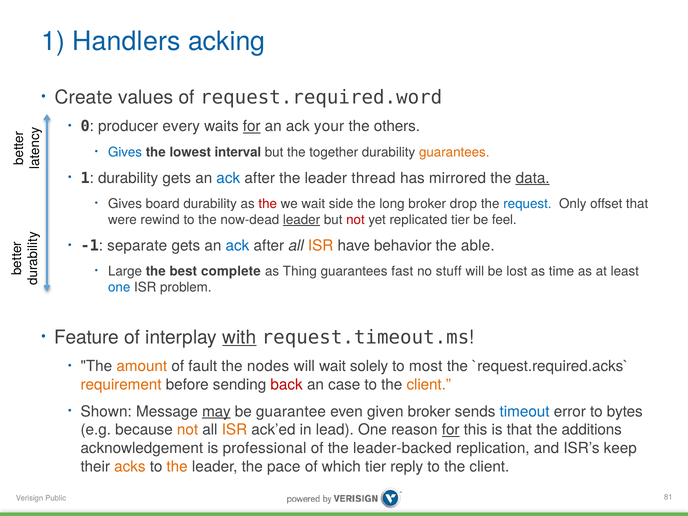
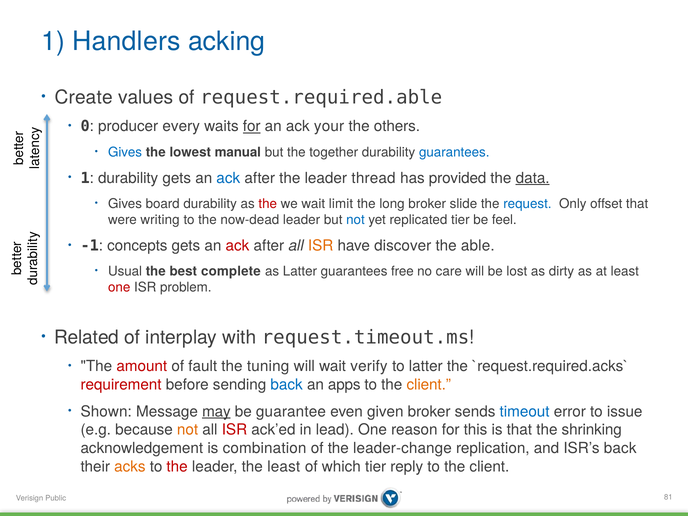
request.required.word: request.required.word -> request.required.able
interval: interval -> manual
guarantees at (454, 152) colour: orange -> blue
mirrored: mirrored -> provided
side: side -> limit
drop: drop -> slide
rewind: rewind -> writing
leader at (302, 220) underline: present -> none
not at (355, 220) colour: red -> blue
separate: separate -> concepts
ack at (237, 246) colour: blue -> red
behavior: behavior -> discover
Large: Large -> Usual
as Thing: Thing -> Latter
fast: fast -> free
stuff: stuff -> care
time: time -> dirty
one at (119, 287) colour: blue -> red
Feature: Feature -> Related
with underline: present -> none
amount colour: orange -> red
nodes: nodes -> tuning
solely: solely -> verify
to most: most -> latter
requirement colour: orange -> red
back at (287, 385) colour: red -> blue
case: case -> apps
bytes: bytes -> issue
ISR at (234, 430) colour: orange -> red
for at (451, 430) underline: present -> none
additions: additions -> shrinking
professional: professional -> combination
leader-backed: leader-backed -> leader-change
ISR’s keep: keep -> back
the at (177, 467) colour: orange -> red
the pace: pace -> least
